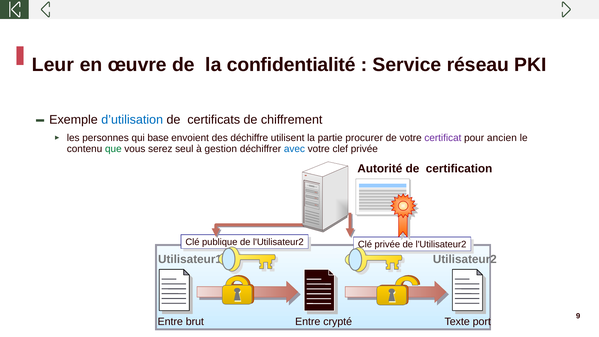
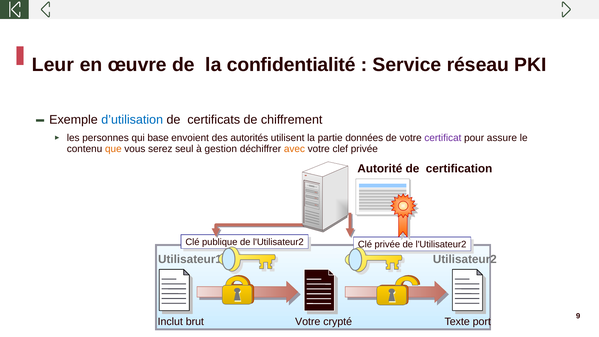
déchiffre: déchiffre -> autorités
procurer: procurer -> données
ancien: ancien -> assure
que colour: green -> orange
avec colour: blue -> orange
Entre at (170, 322): Entre -> Inclut
brut Entre: Entre -> Votre
